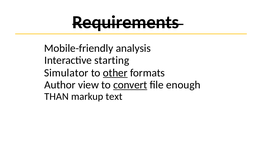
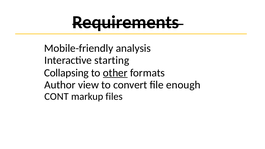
Simulator: Simulator -> Collapsing
convert underline: present -> none
THAN: THAN -> CONT
text: text -> files
